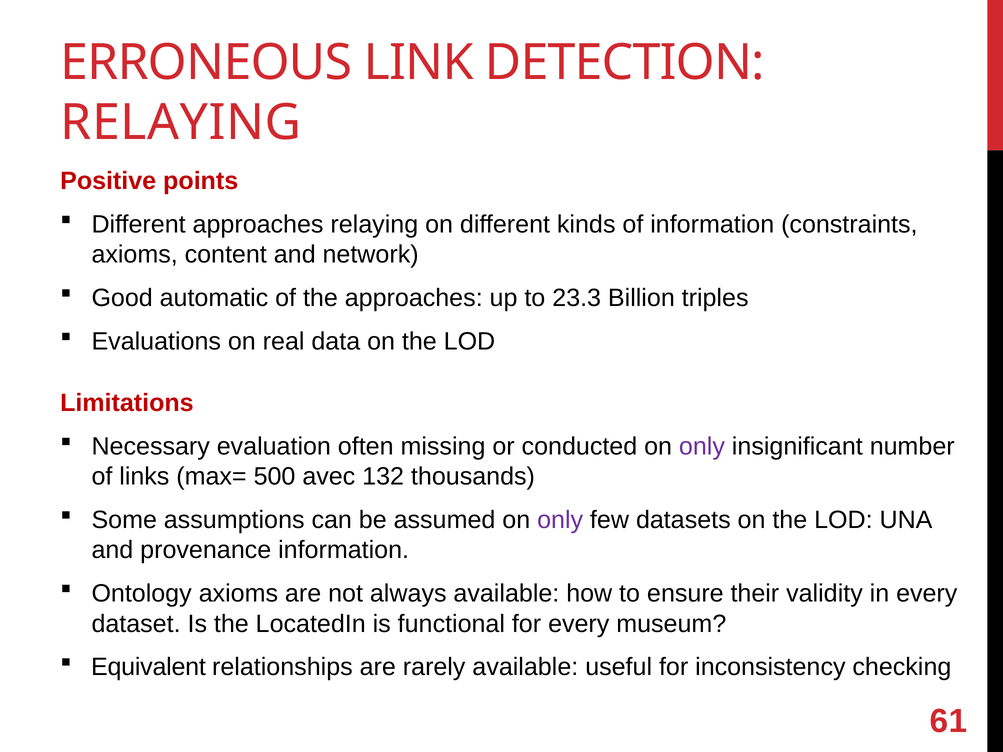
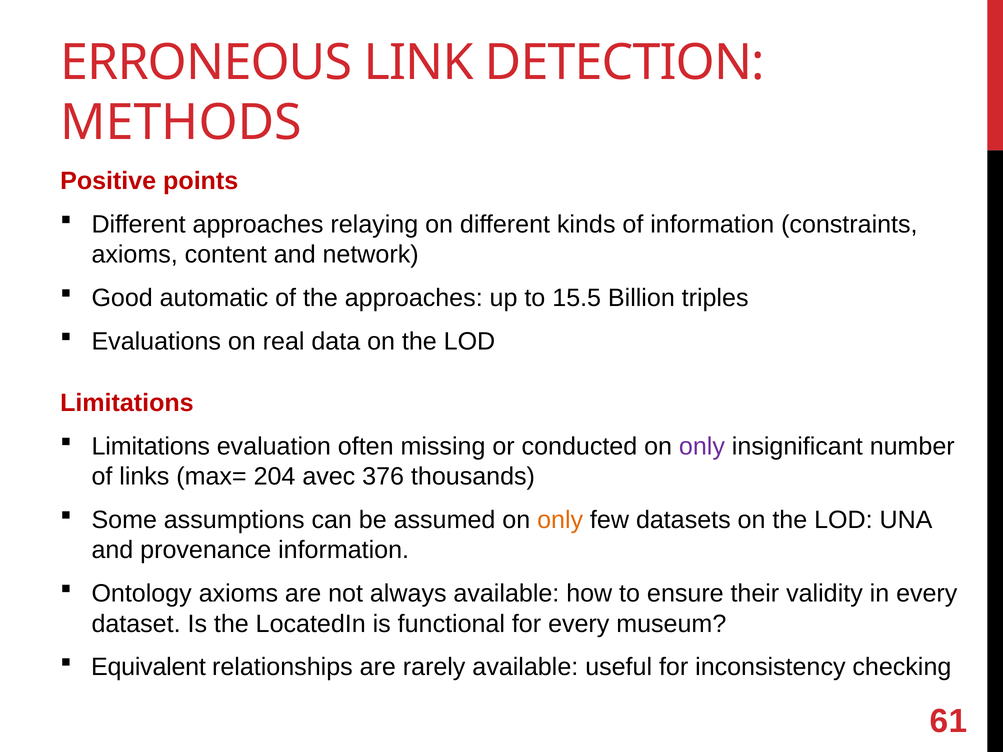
RELAYING at (181, 123): RELAYING -> METHODS
23.3: 23.3 -> 15.5
Necessary at (151, 447): Necessary -> Limitations
500: 500 -> 204
132: 132 -> 376
only at (560, 520) colour: purple -> orange
